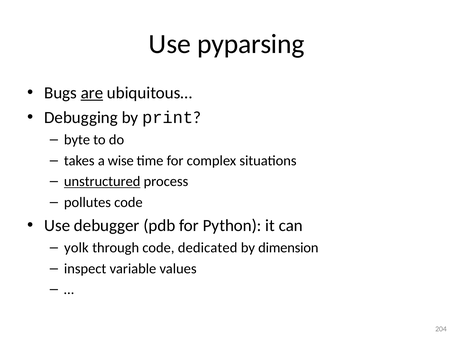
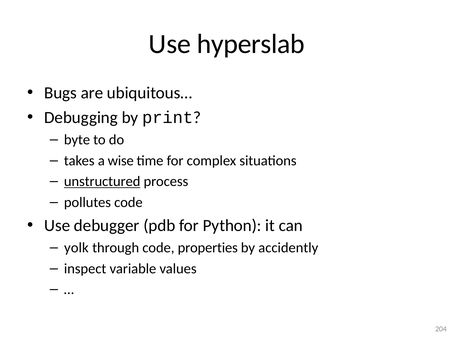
pyparsing: pyparsing -> hyperslab
are underline: present -> none
dedicated: dedicated -> properties
dimension: dimension -> accidently
